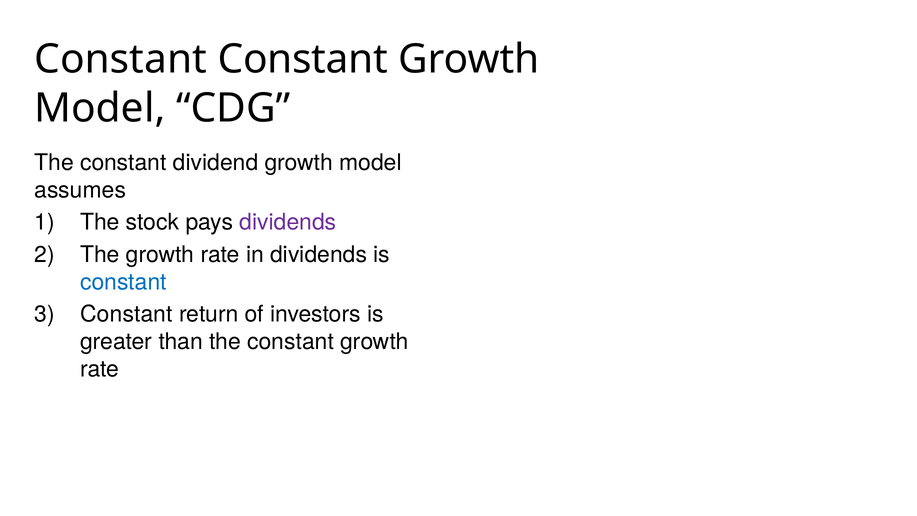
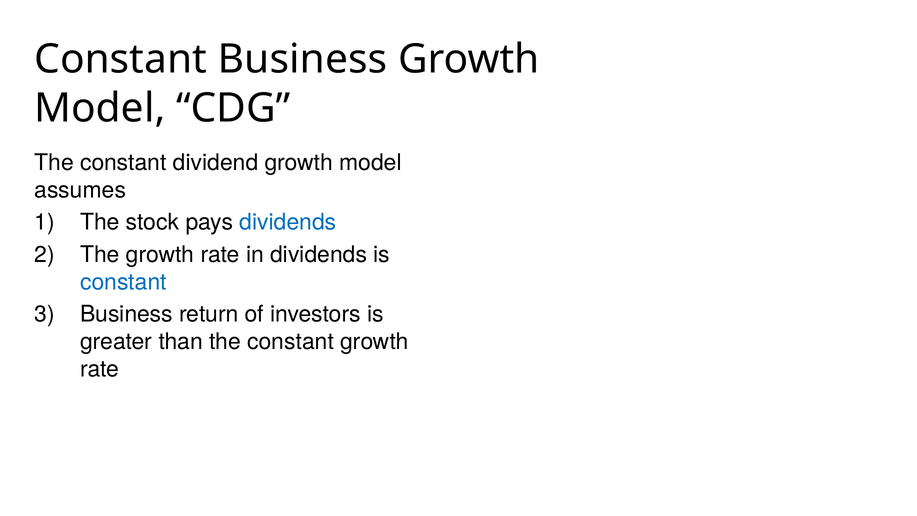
Constant Constant: Constant -> Business
dividends at (288, 222) colour: purple -> blue
Constant at (126, 314): Constant -> Business
